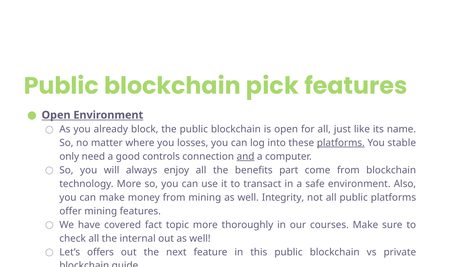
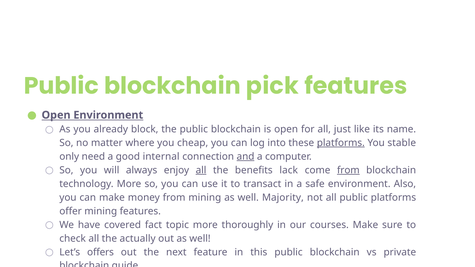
losses: losses -> cheap
controls: controls -> internal
all at (201, 170) underline: none -> present
part: part -> lack
from at (348, 170) underline: none -> present
Integrity: Integrity -> Majority
internal: internal -> actually
